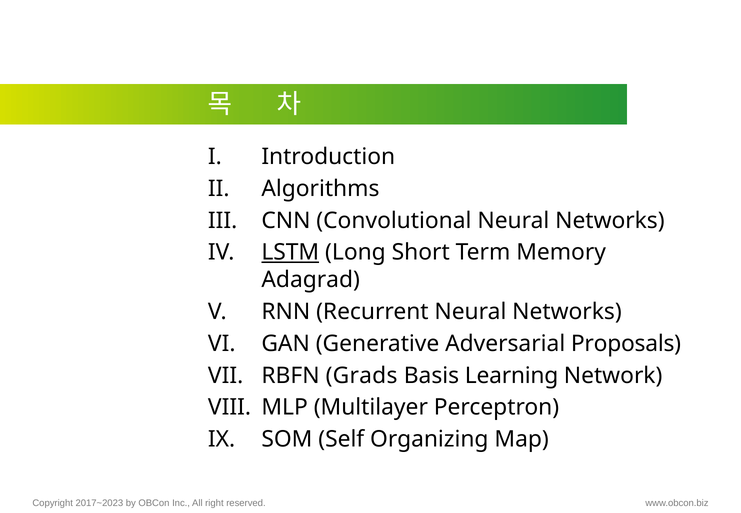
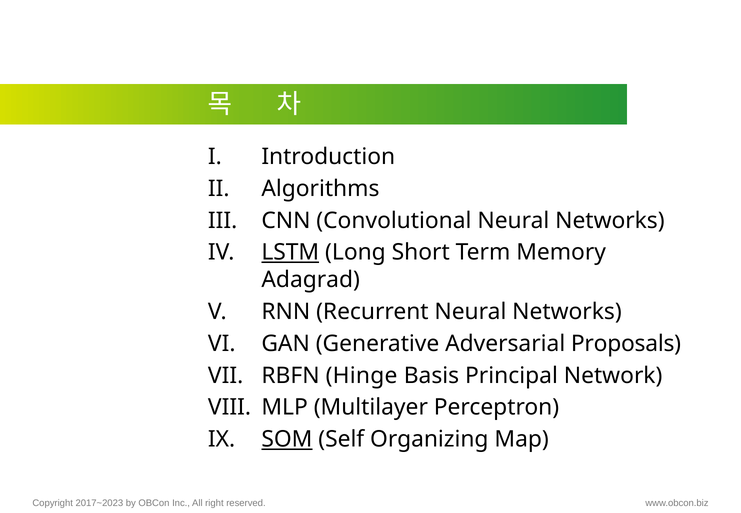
Grads: Grads -> Hinge
Learning: Learning -> Principal
SOM underline: none -> present
